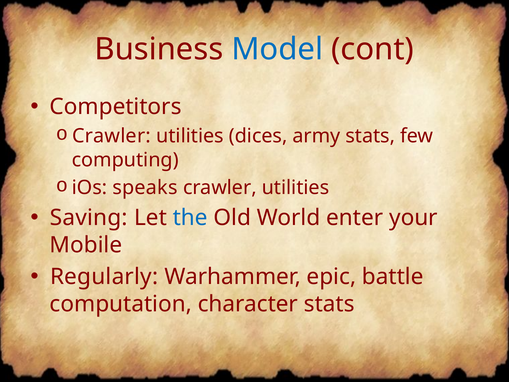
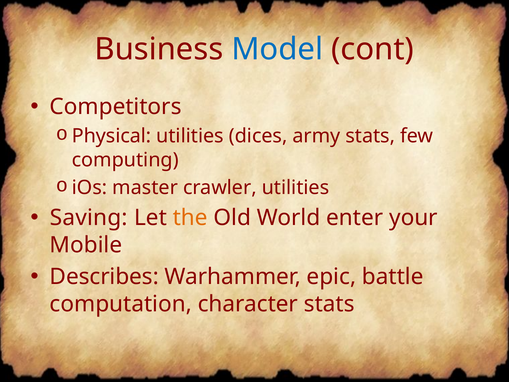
Crawler at (111, 136): Crawler -> Physical
speaks: speaks -> master
the colour: blue -> orange
Regularly: Regularly -> Describes
